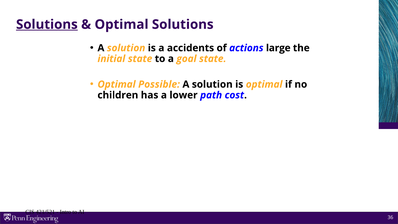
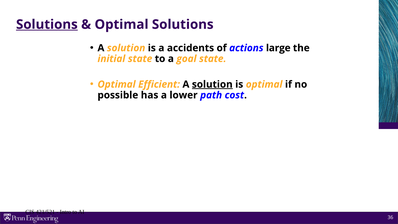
Possible: Possible -> Efficient
solution at (212, 84) underline: none -> present
children: children -> possible
